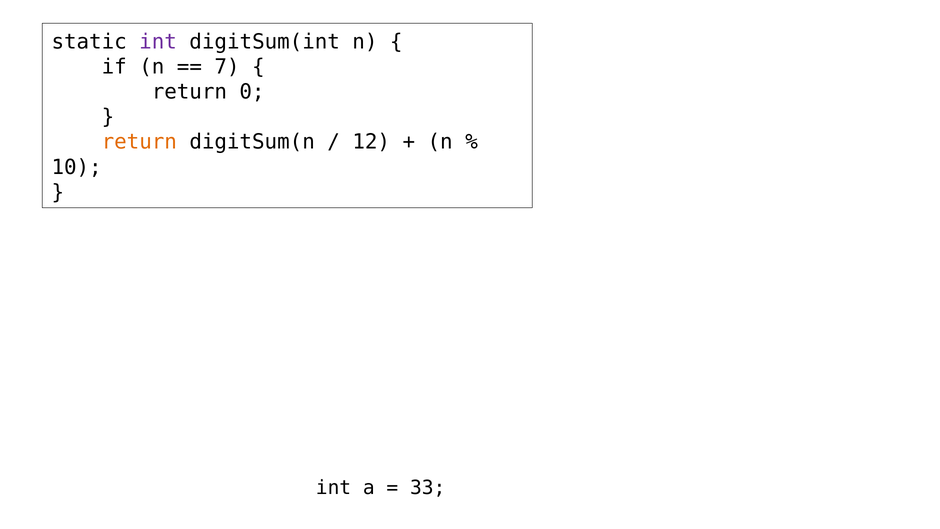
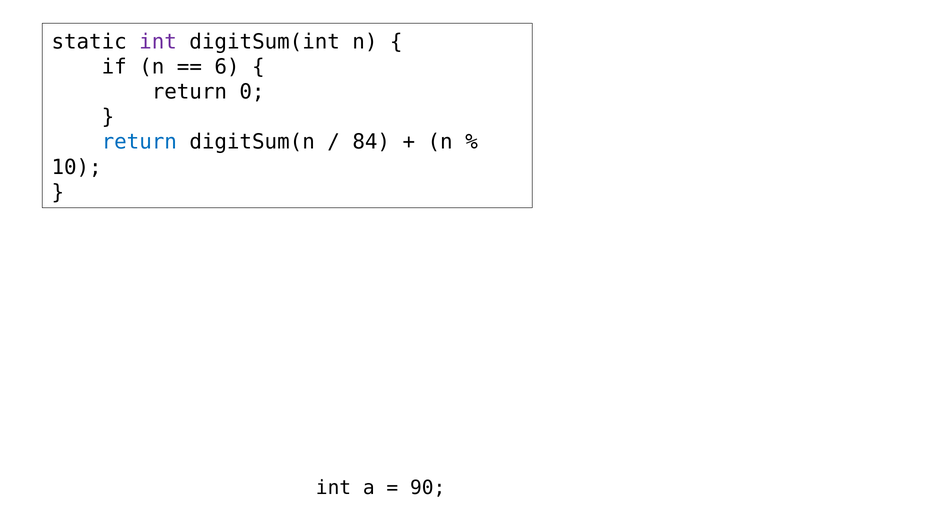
7: 7 -> 6
return at (139, 142) colour: orange -> blue
12: 12 -> 84
33: 33 -> 90
